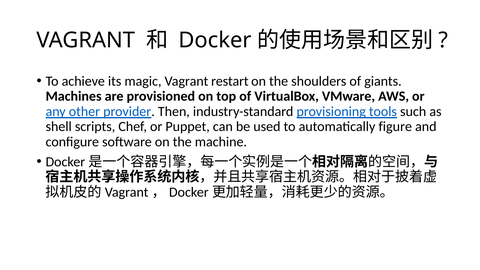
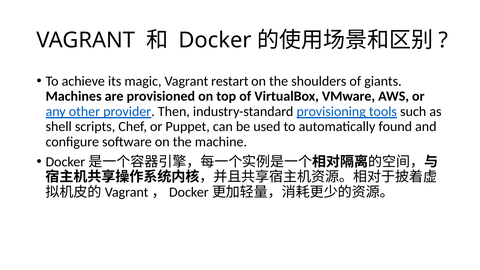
figure: figure -> found
